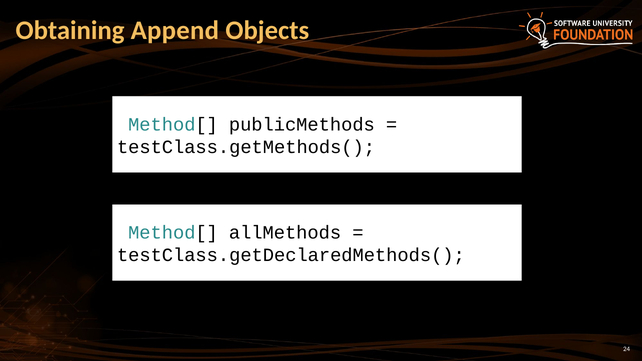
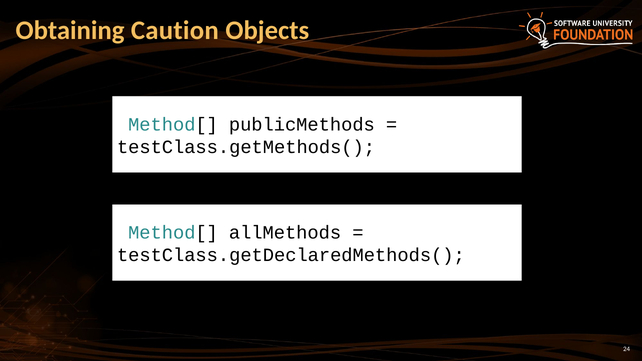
Append: Append -> Caution
